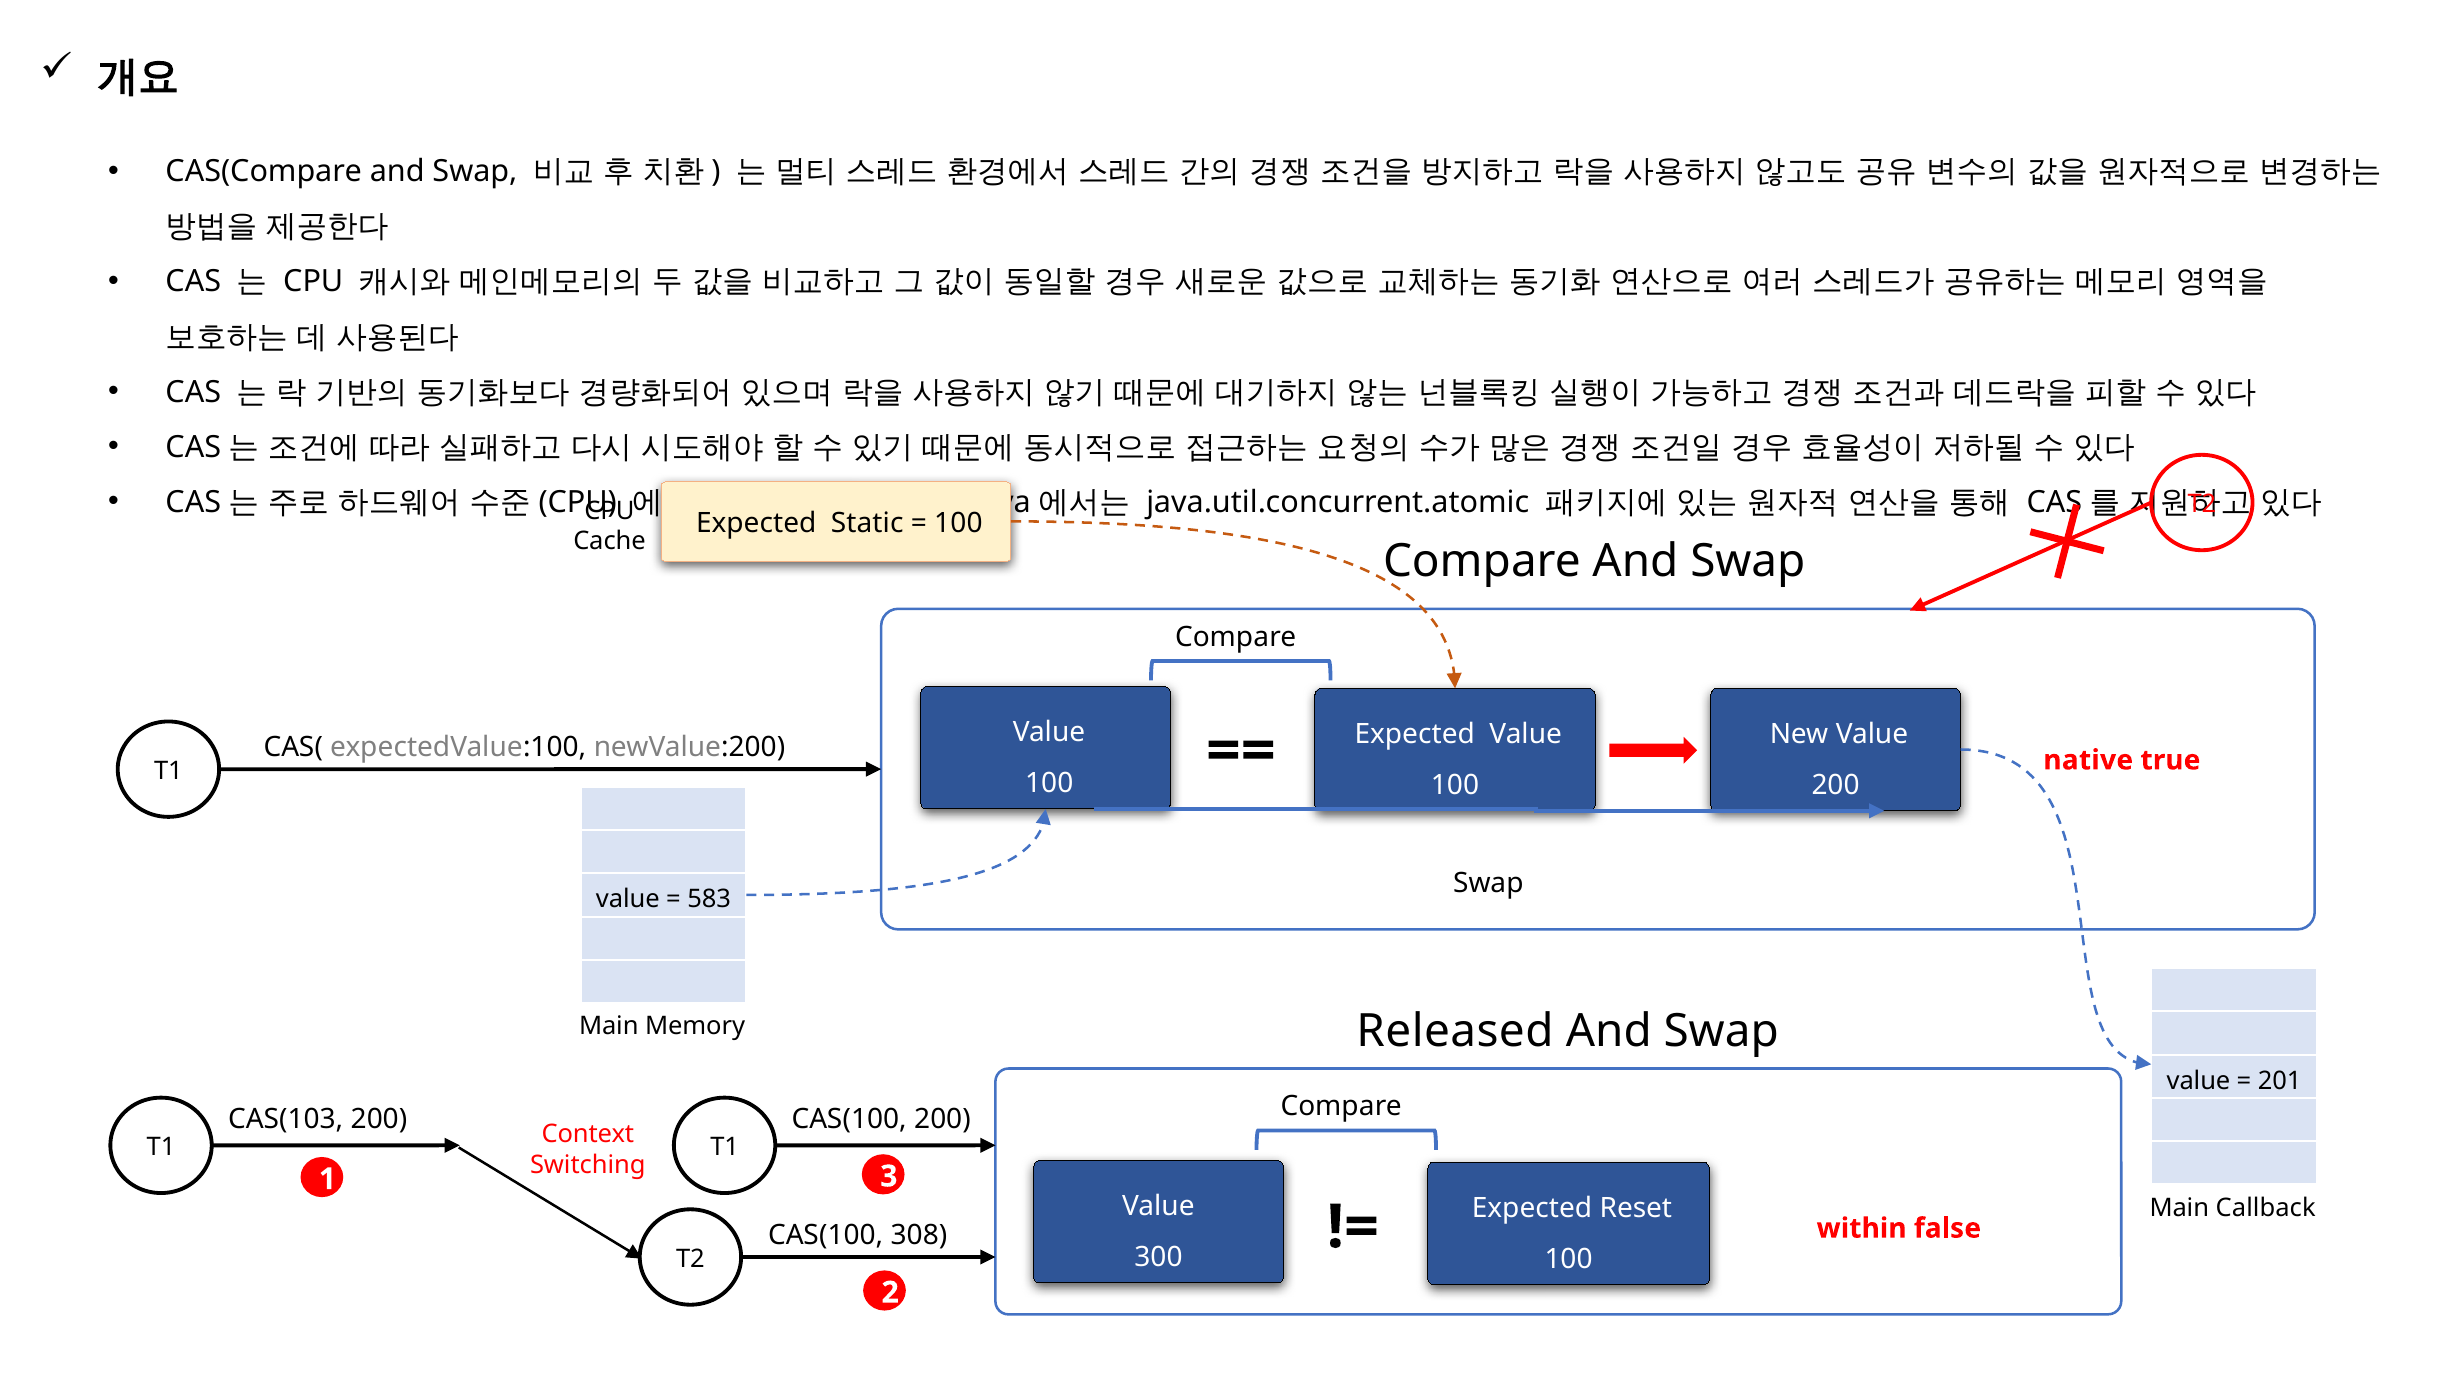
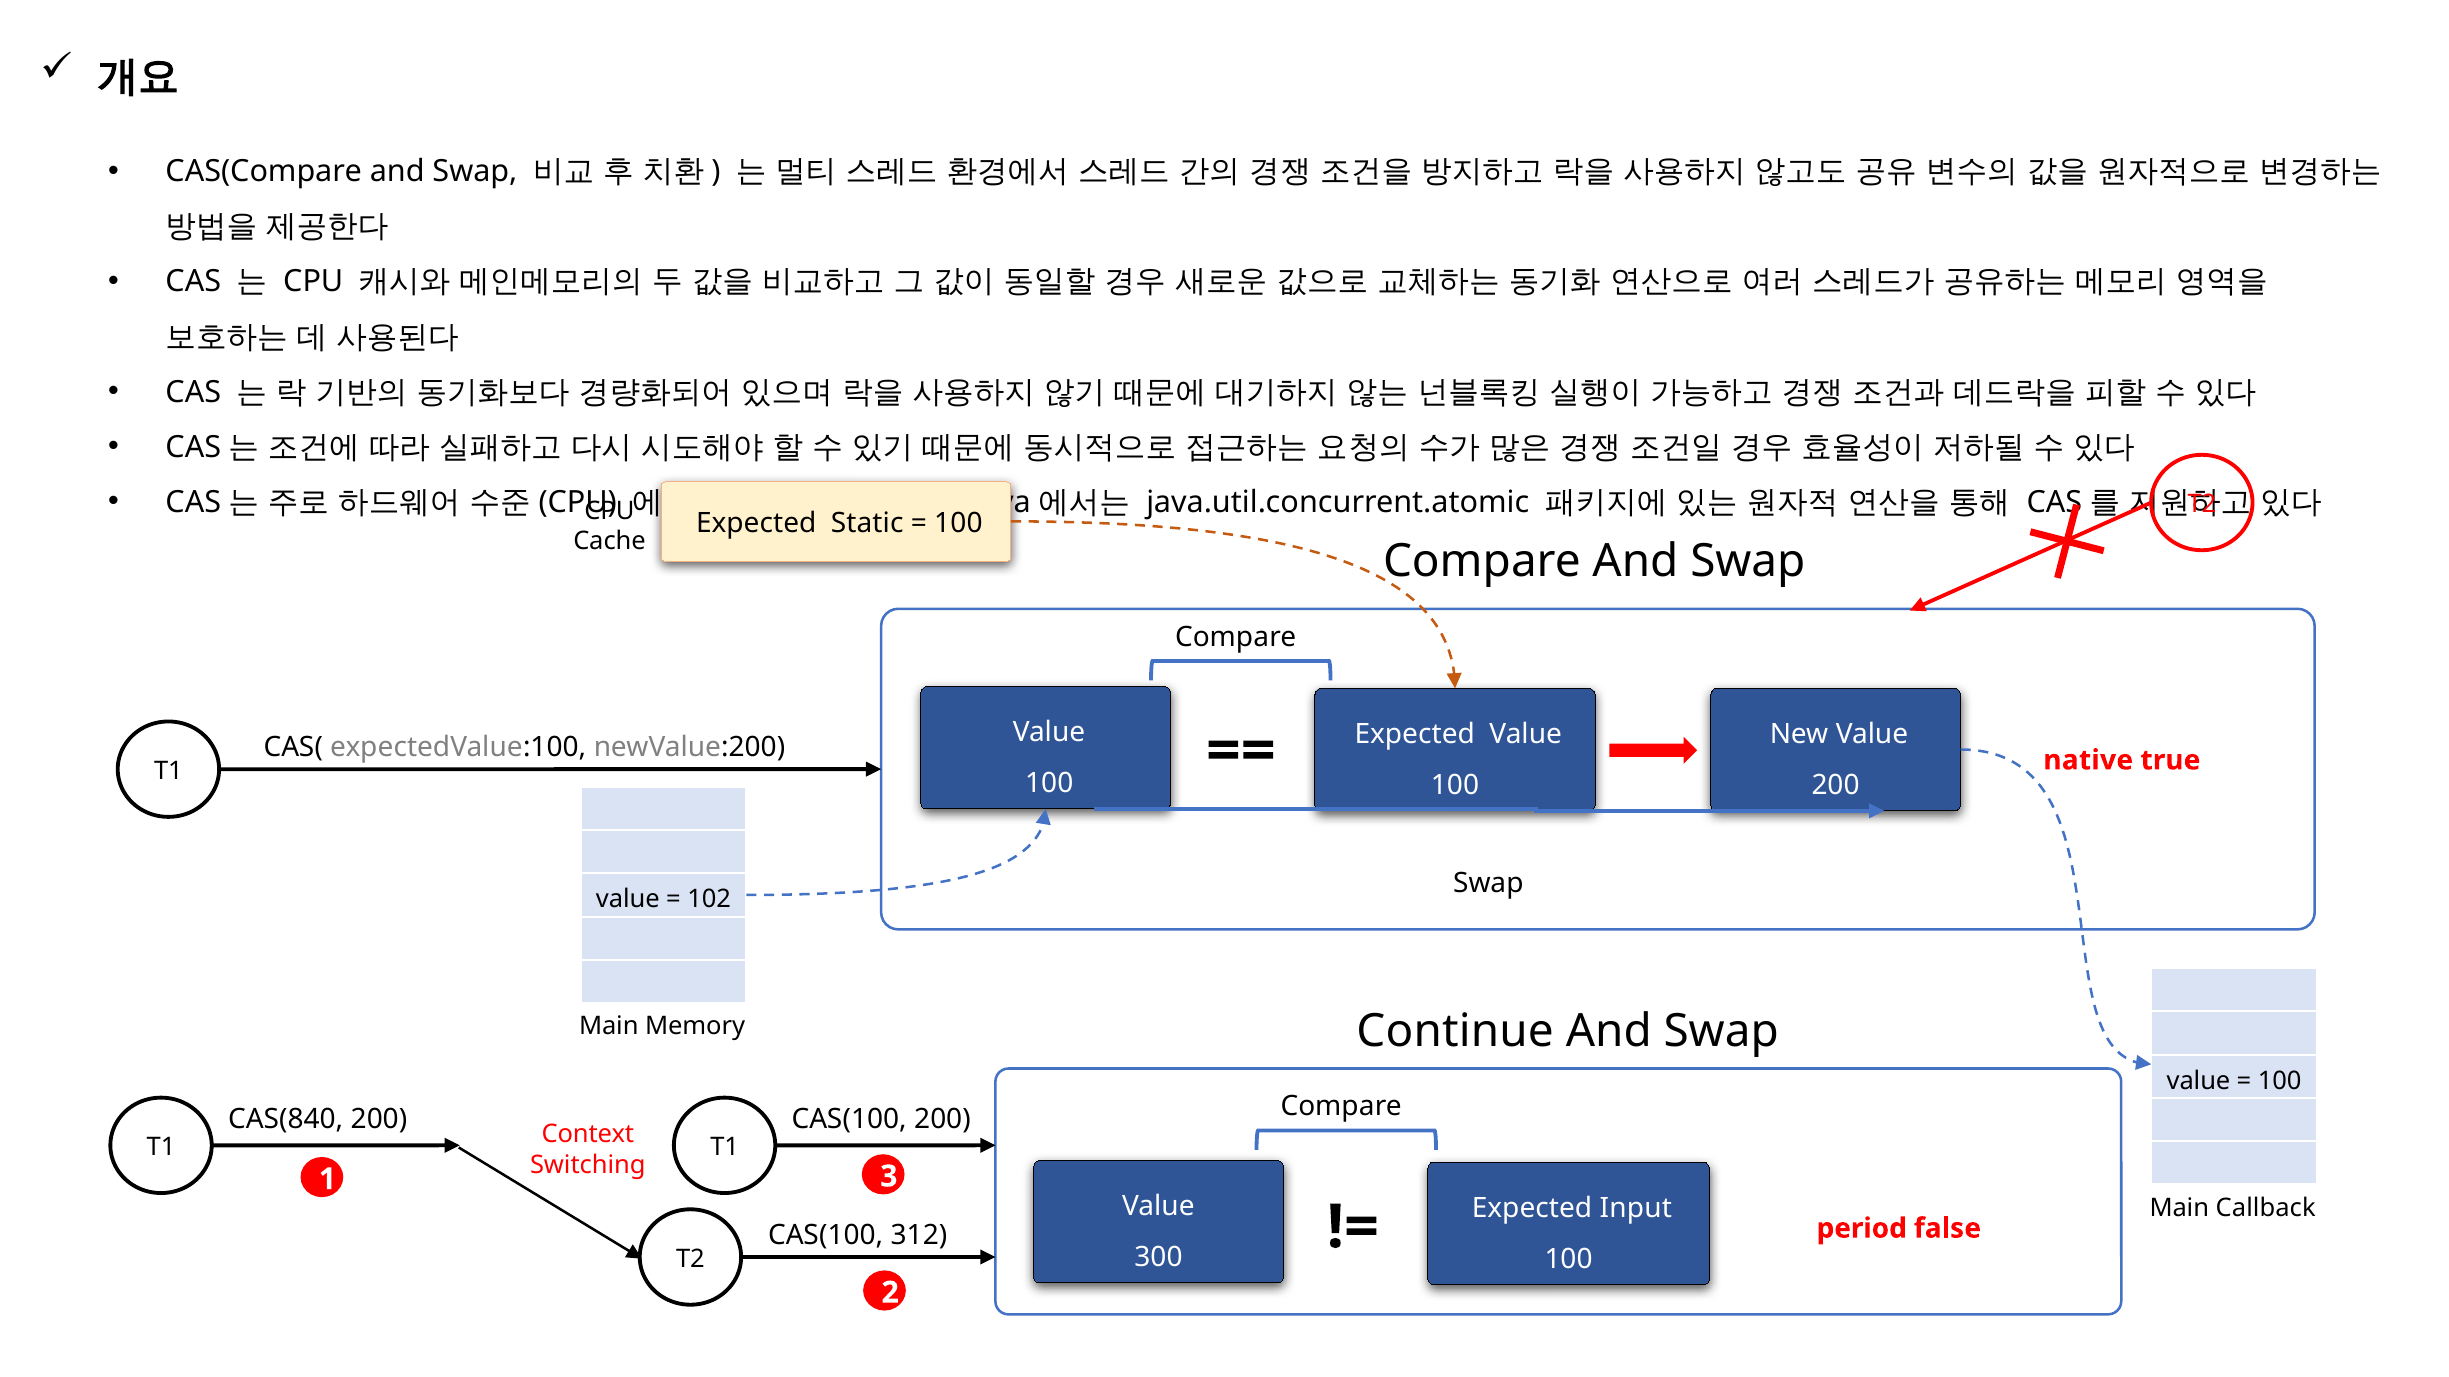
583: 583 -> 102
Released: Released -> Continue
201 at (2280, 1081): 201 -> 100
CAS(103: CAS(103 -> CAS(840
Reset: Reset -> Input
within: within -> period
308: 308 -> 312
